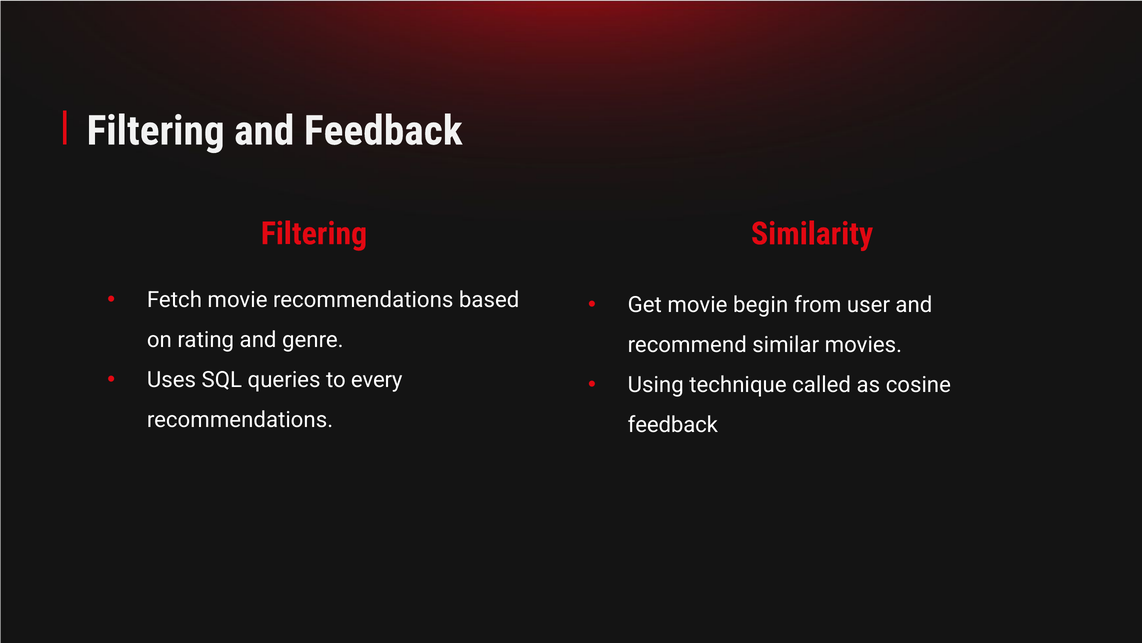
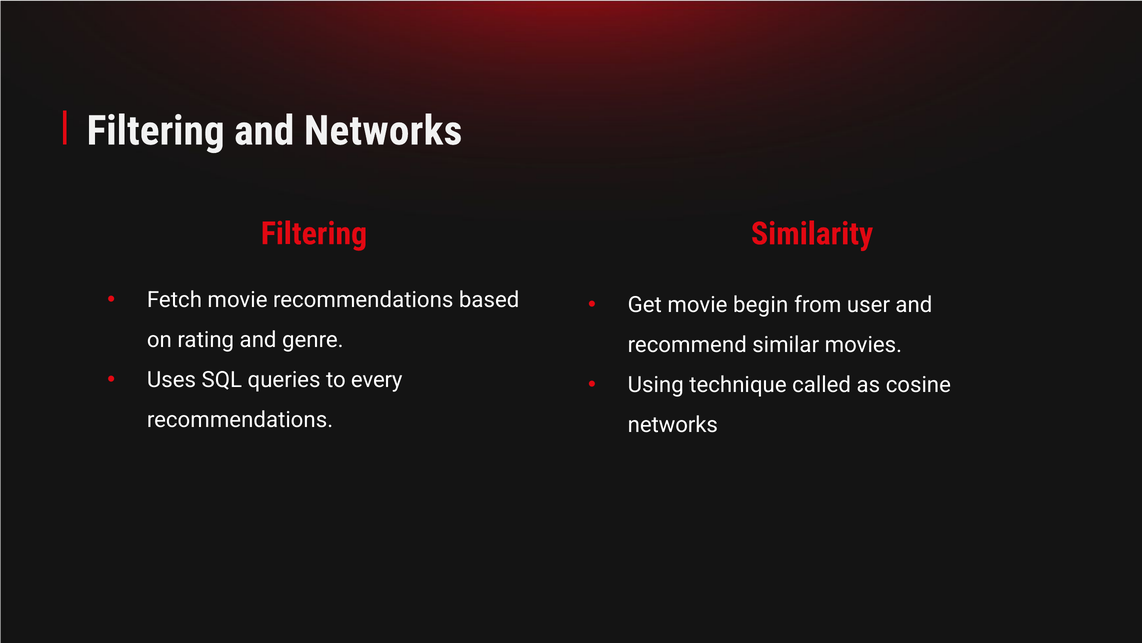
and Feedback: Feedback -> Networks
feedback at (673, 425): feedback -> networks
